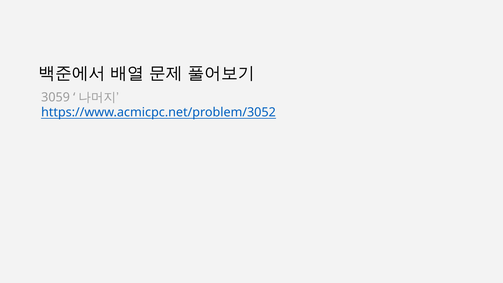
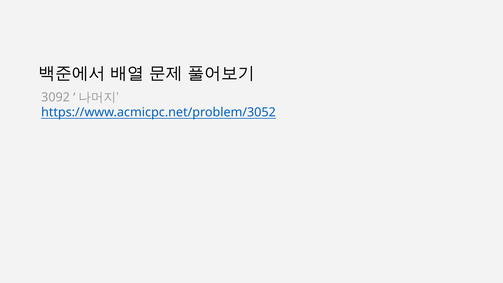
3059: 3059 -> 3092
